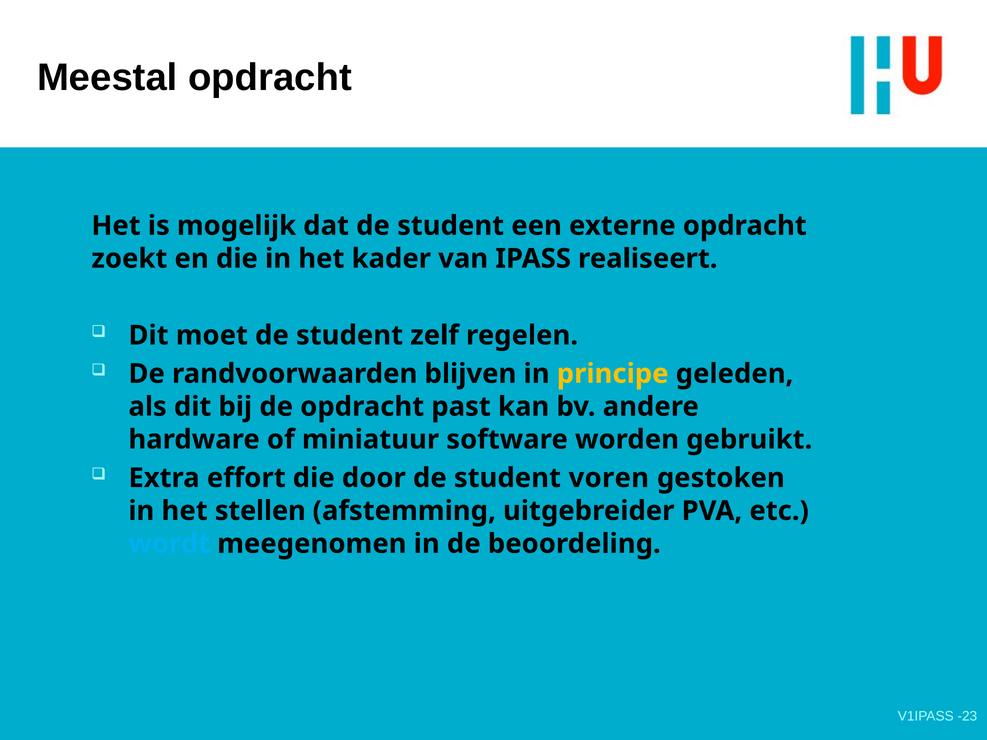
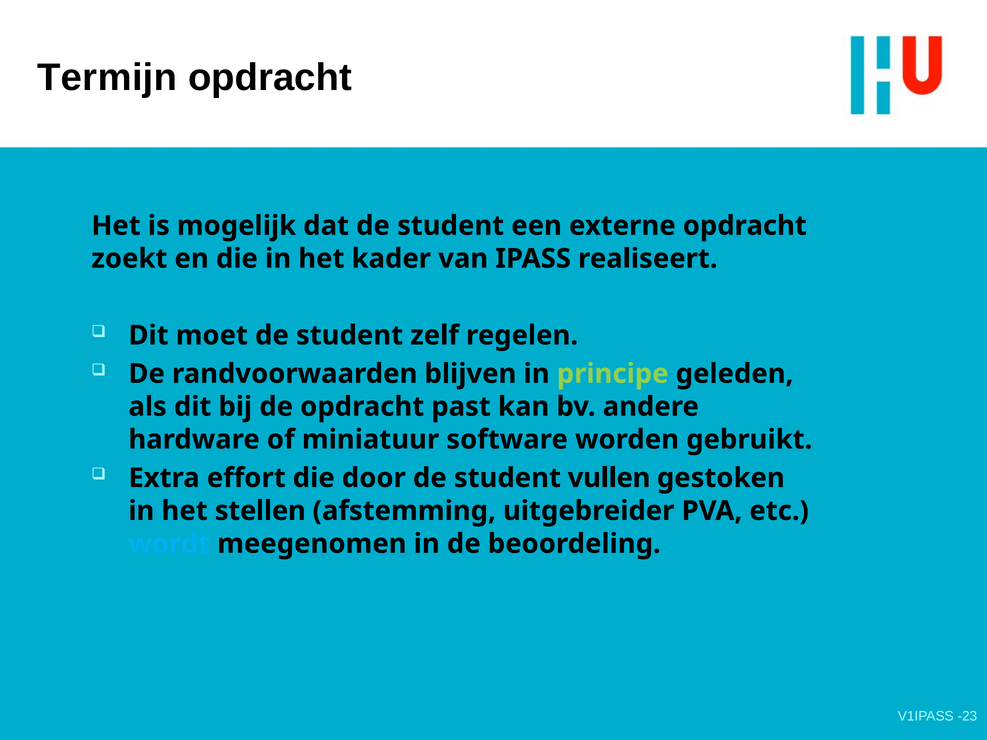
Meestal: Meestal -> Termijn
principe colour: yellow -> light green
voren: voren -> vullen
